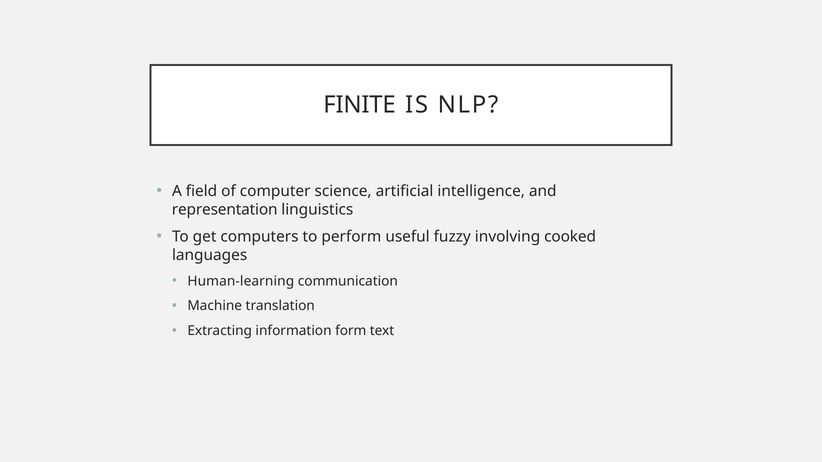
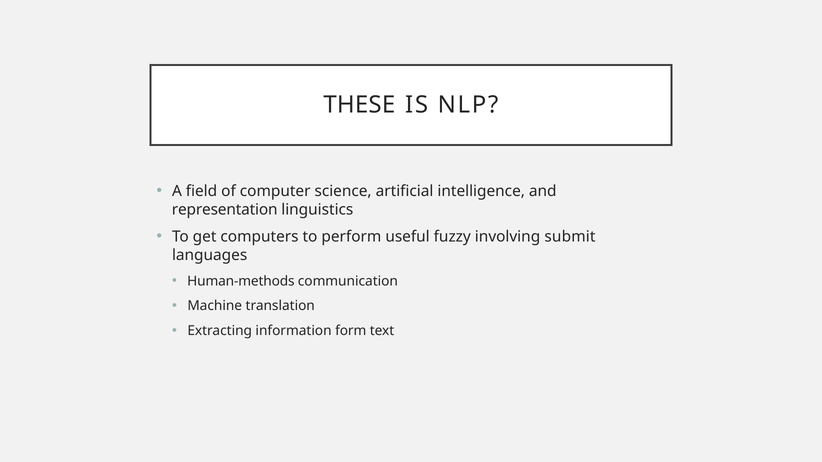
FINITE: FINITE -> THESE
cooked: cooked -> submit
Human-learning: Human-learning -> Human-methods
